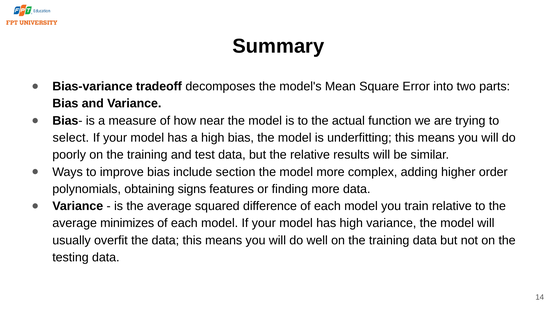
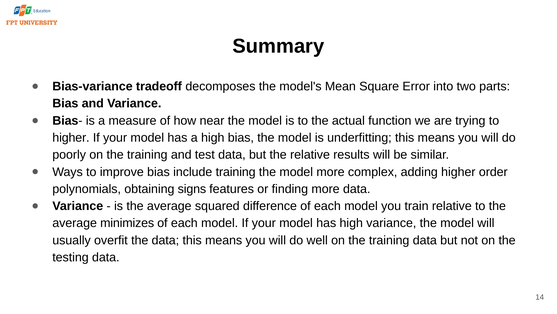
select at (71, 137): select -> higher
include section: section -> training
